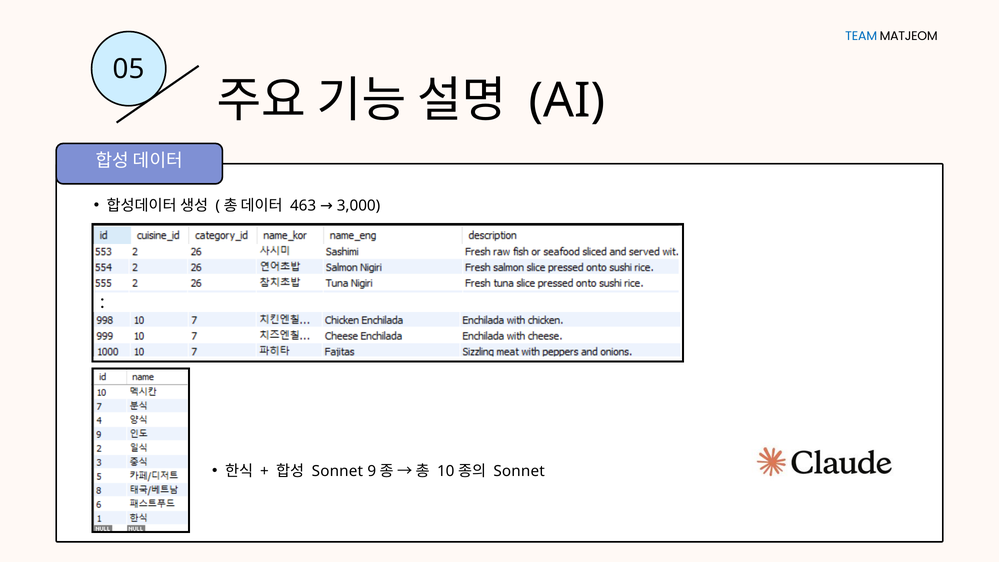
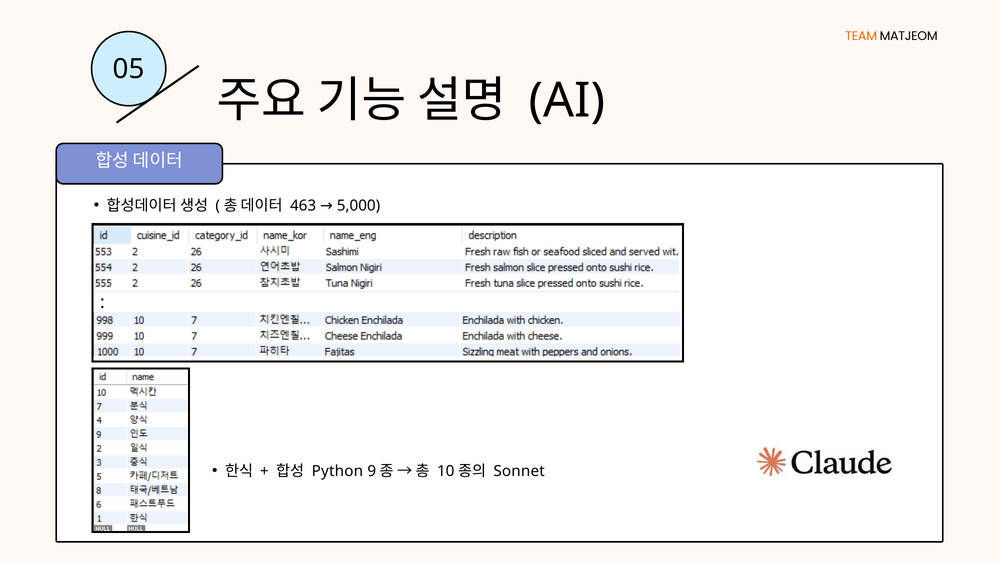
TEAM colour: blue -> orange
3,000: 3,000 -> 5,000
Sonnet at (337, 471): Sonnet -> Python
